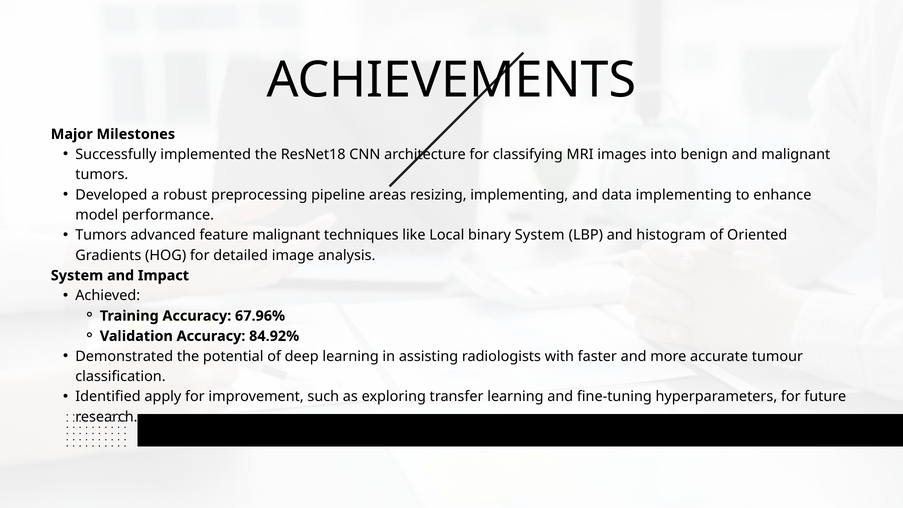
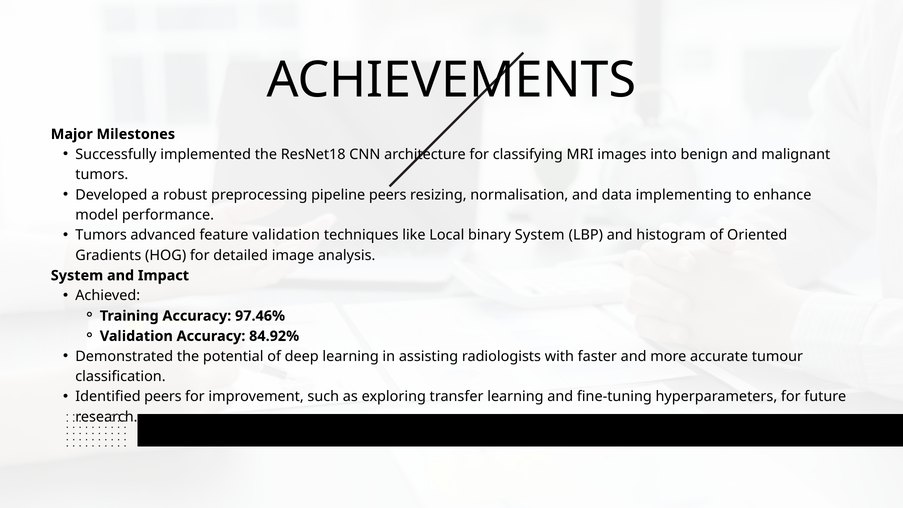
pipeline areas: areas -> peers
resizing implementing: implementing -> normalisation
feature malignant: malignant -> validation
67.96%: 67.96% -> 97.46%
Identified apply: apply -> peers
